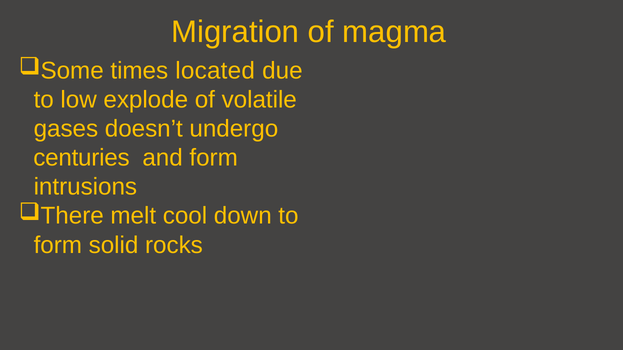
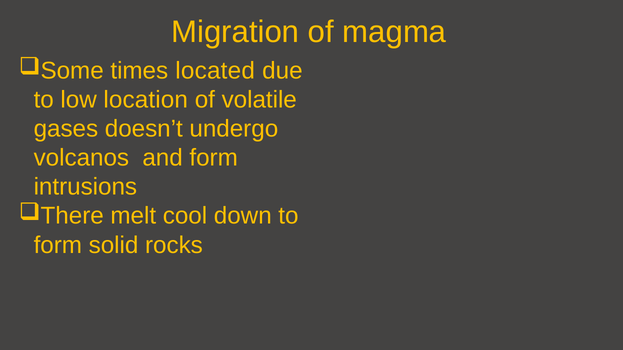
explode: explode -> location
centuries: centuries -> volcanos
